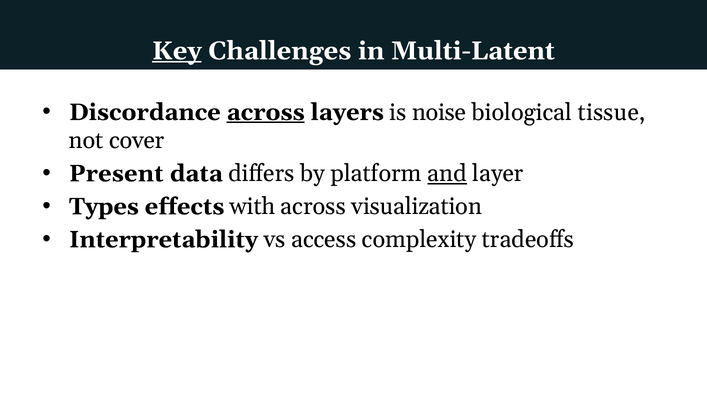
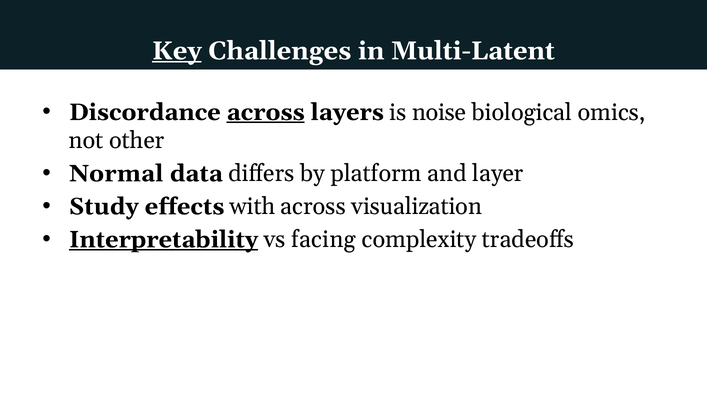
tissue: tissue -> omics
cover: cover -> other
Present: Present -> Normal
and underline: present -> none
Types: Types -> Study
Interpretability underline: none -> present
access: access -> facing
